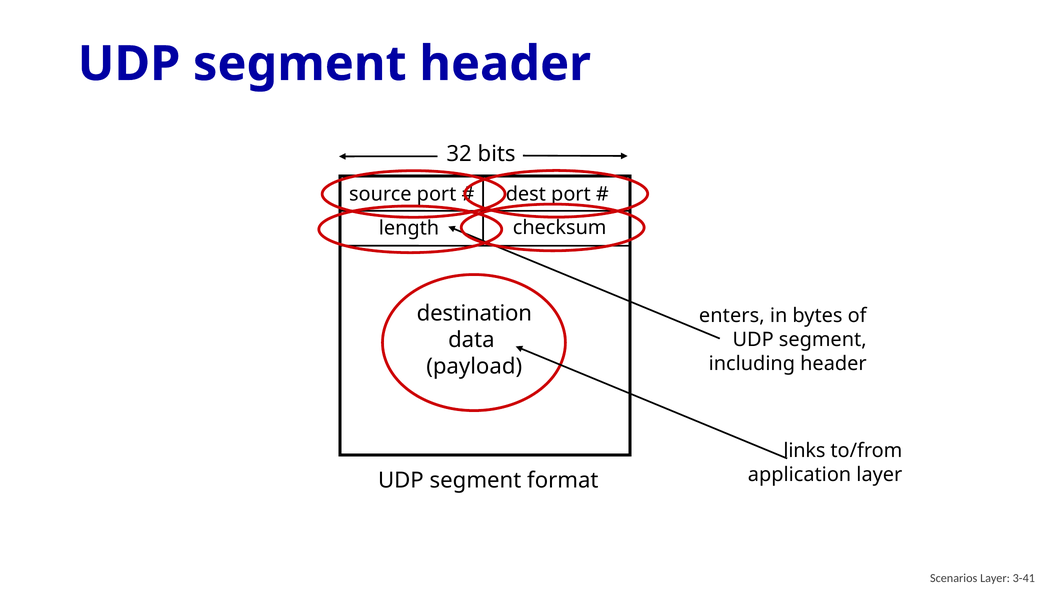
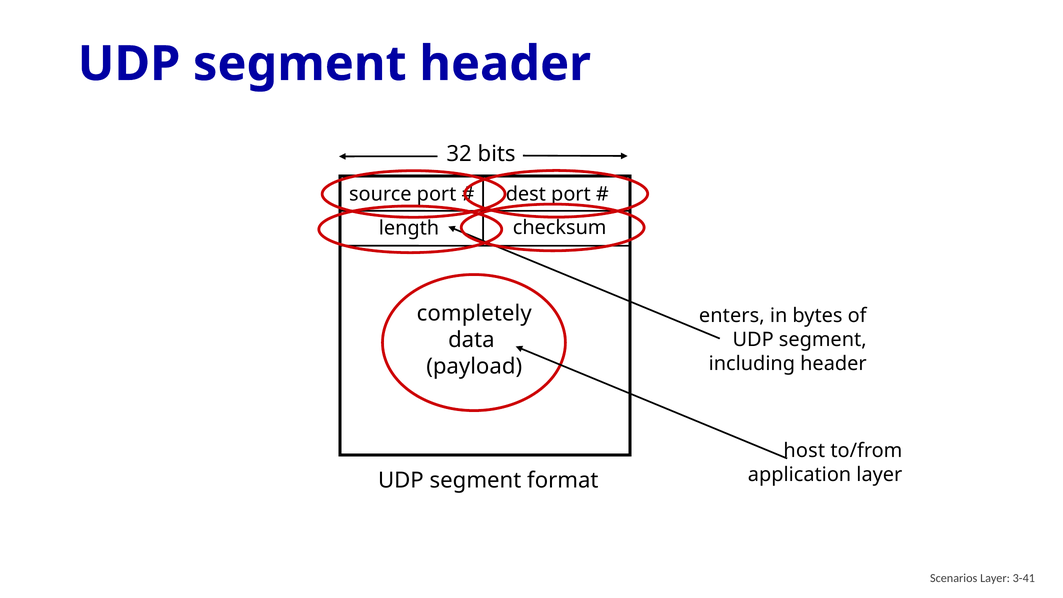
destination: destination -> completely
links: links -> host
